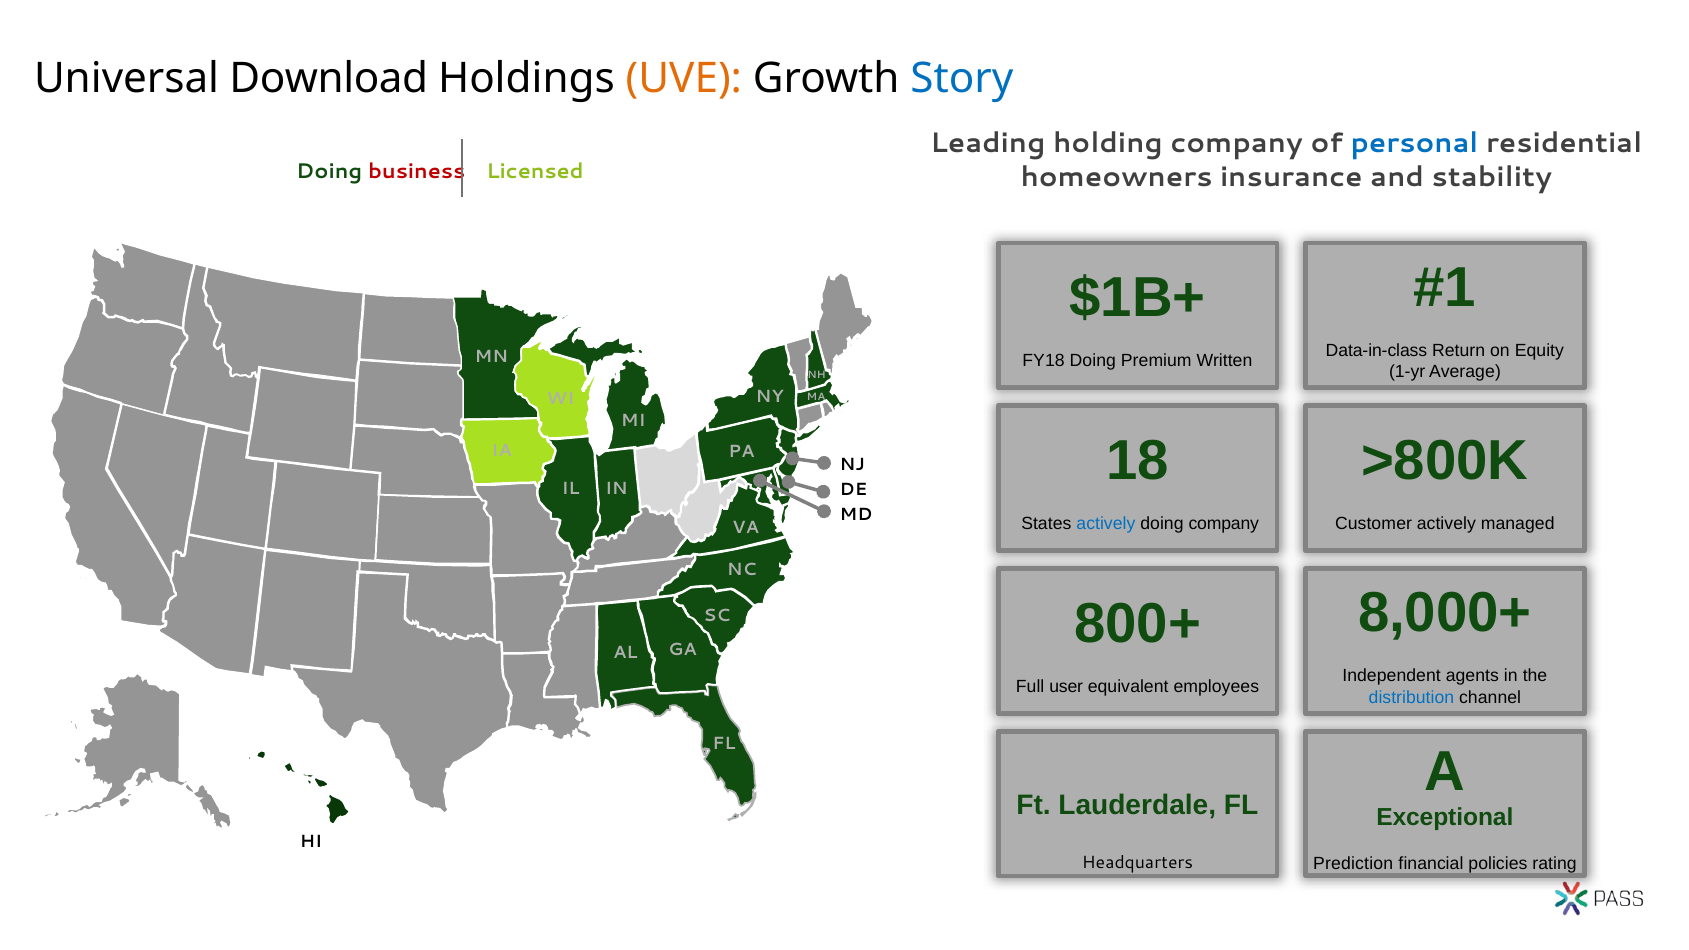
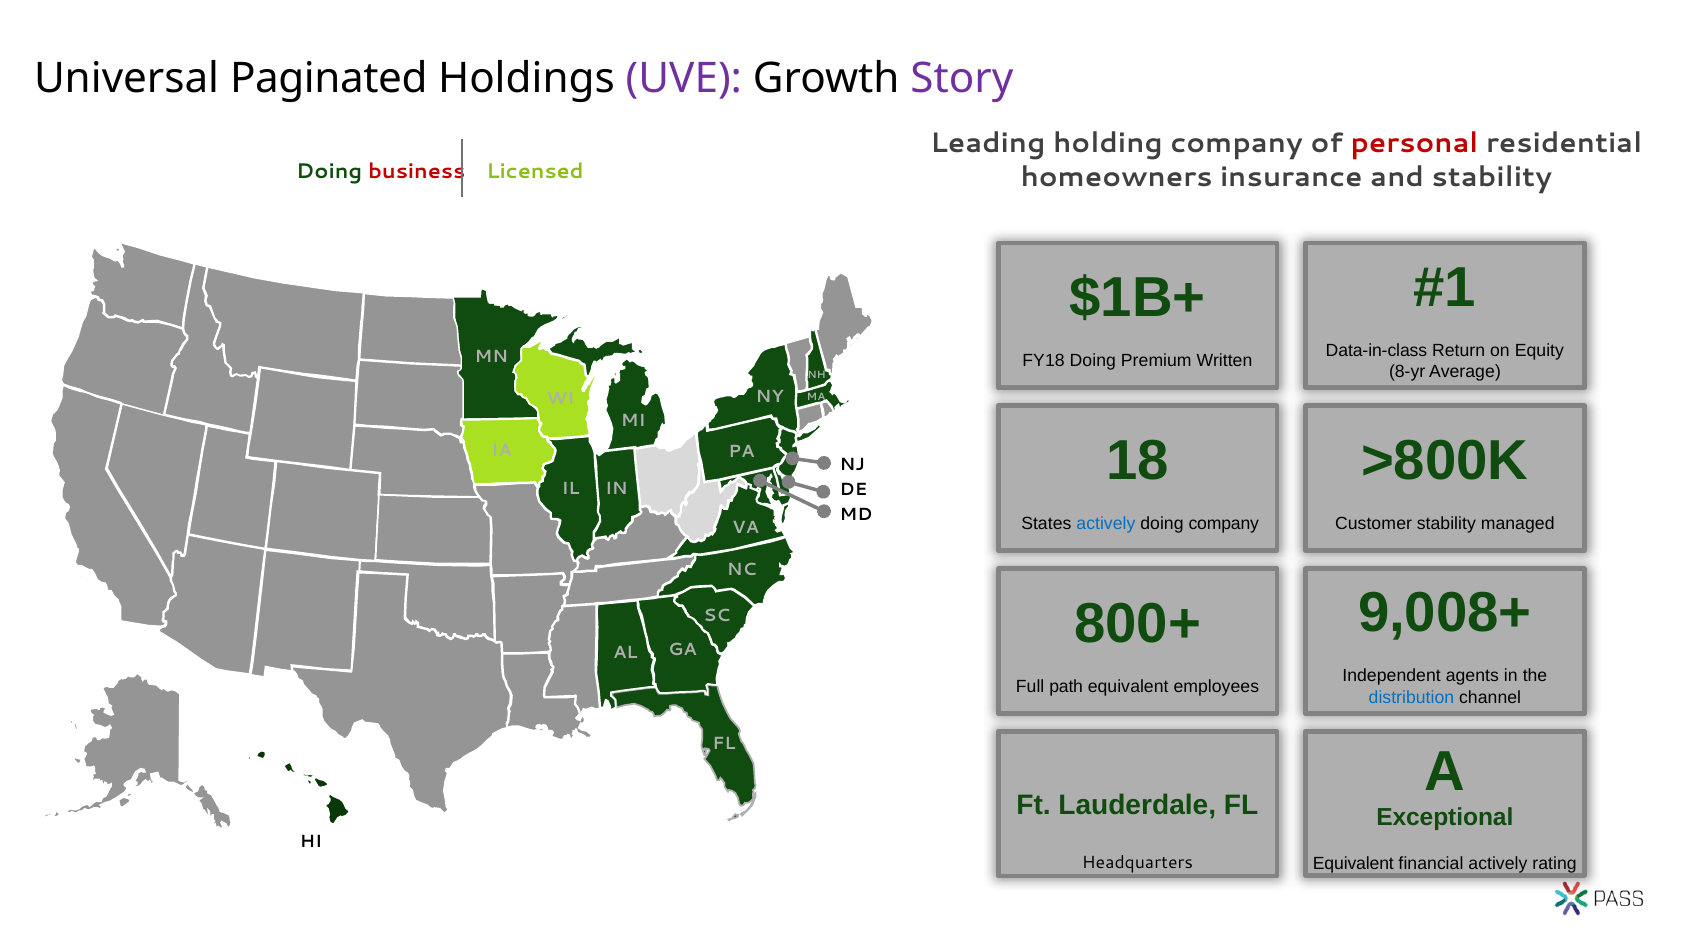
Download: Download -> Paginated
UVE colour: orange -> purple
Story colour: blue -> purple
personal colour: blue -> red
1-yr: 1-yr -> 8-yr
Customer actively: actively -> stability
8,000+: 8,000+ -> 9,008+
user: user -> path
Prediction at (1353, 864): Prediction -> Equivalent
financial policies: policies -> actively
